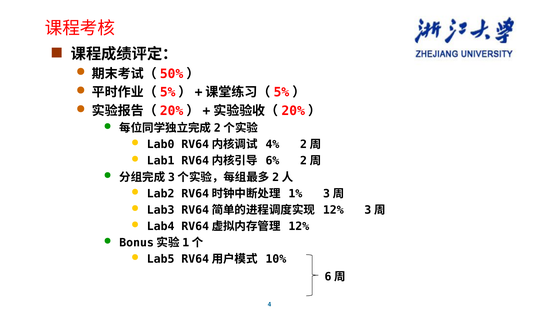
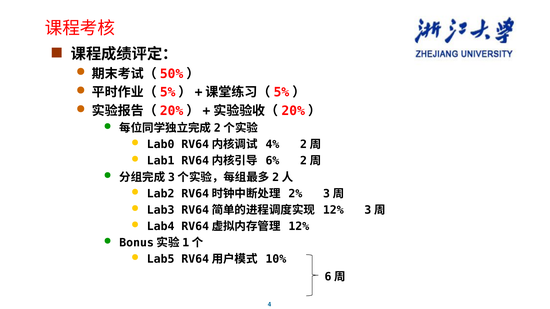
1%: 1% -> 2%
